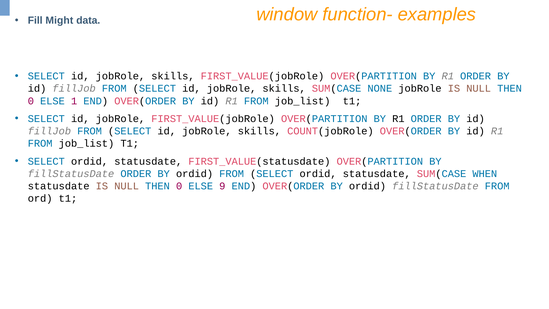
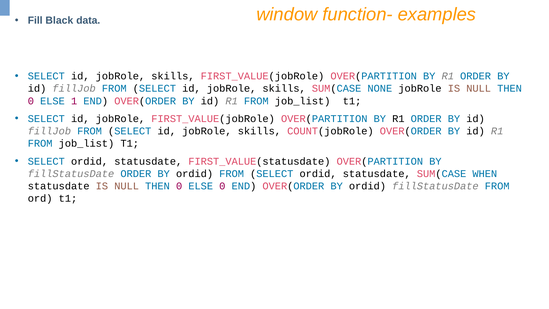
Might: Might -> Black
ELSE 9: 9 -> 0
